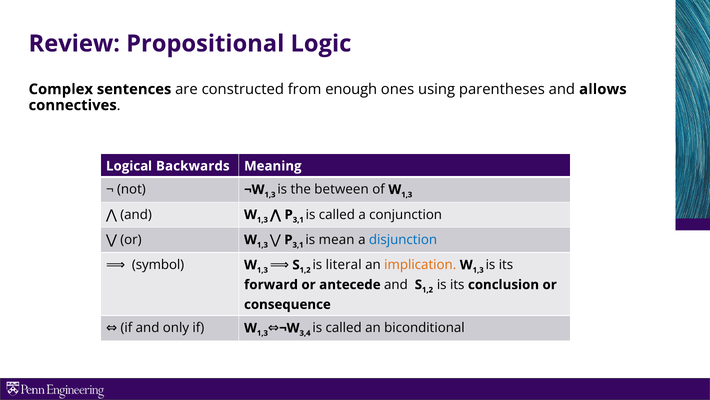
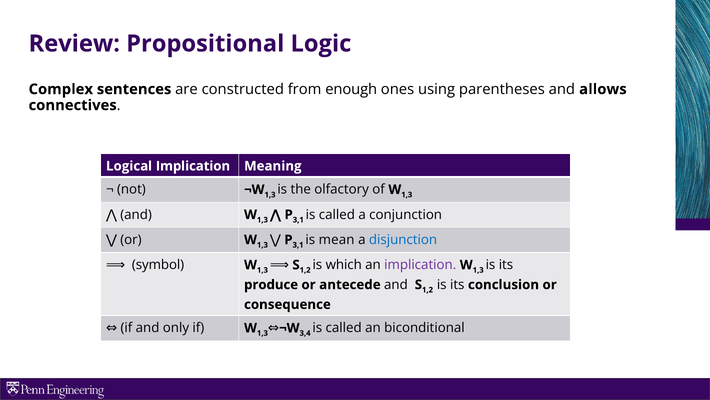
Logical Backwards: Backwards -> Implication
between: between -> olfactory
literal: literal -> which
implication at (420, 265) colour: orange -> purple
forward: forward -> produce
